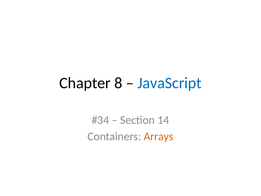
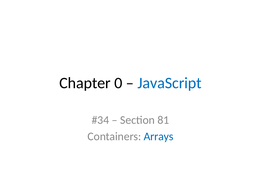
8: 8 -> 0
14: 14 -> 81
Arrays colour: orange -> blue
